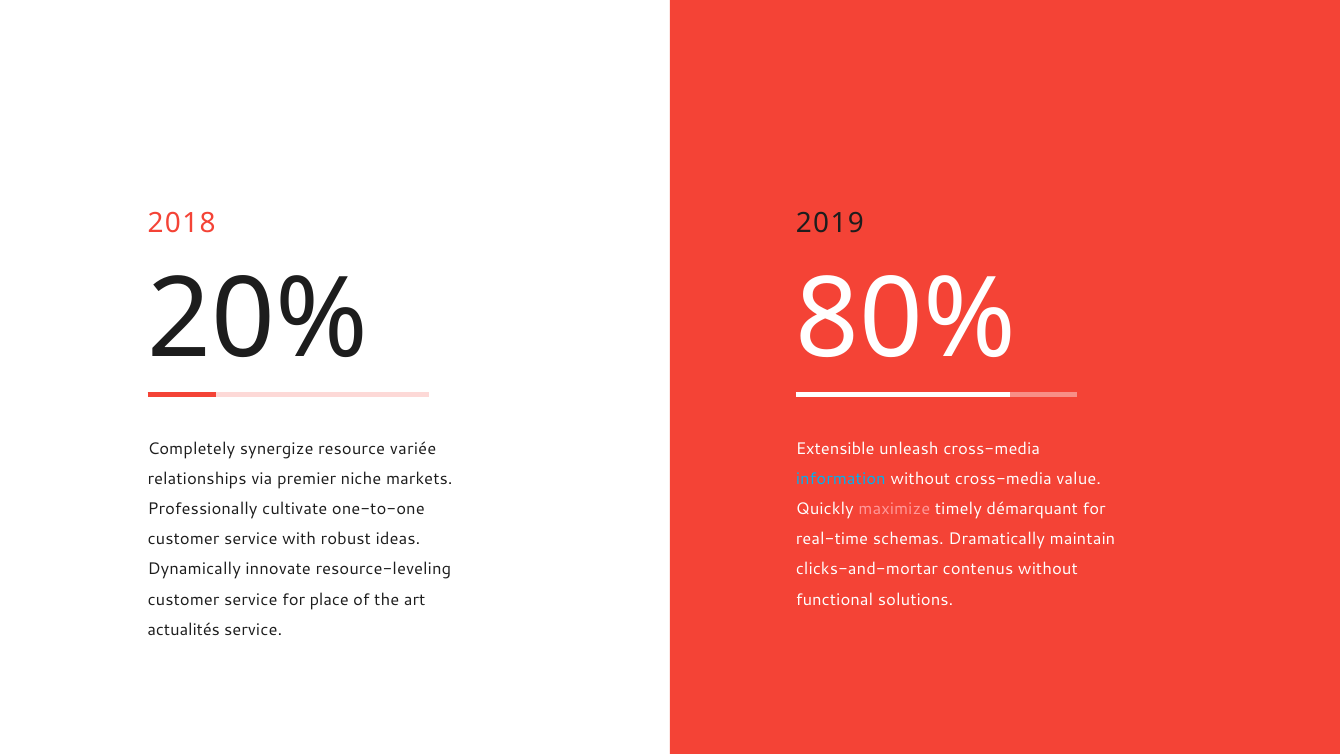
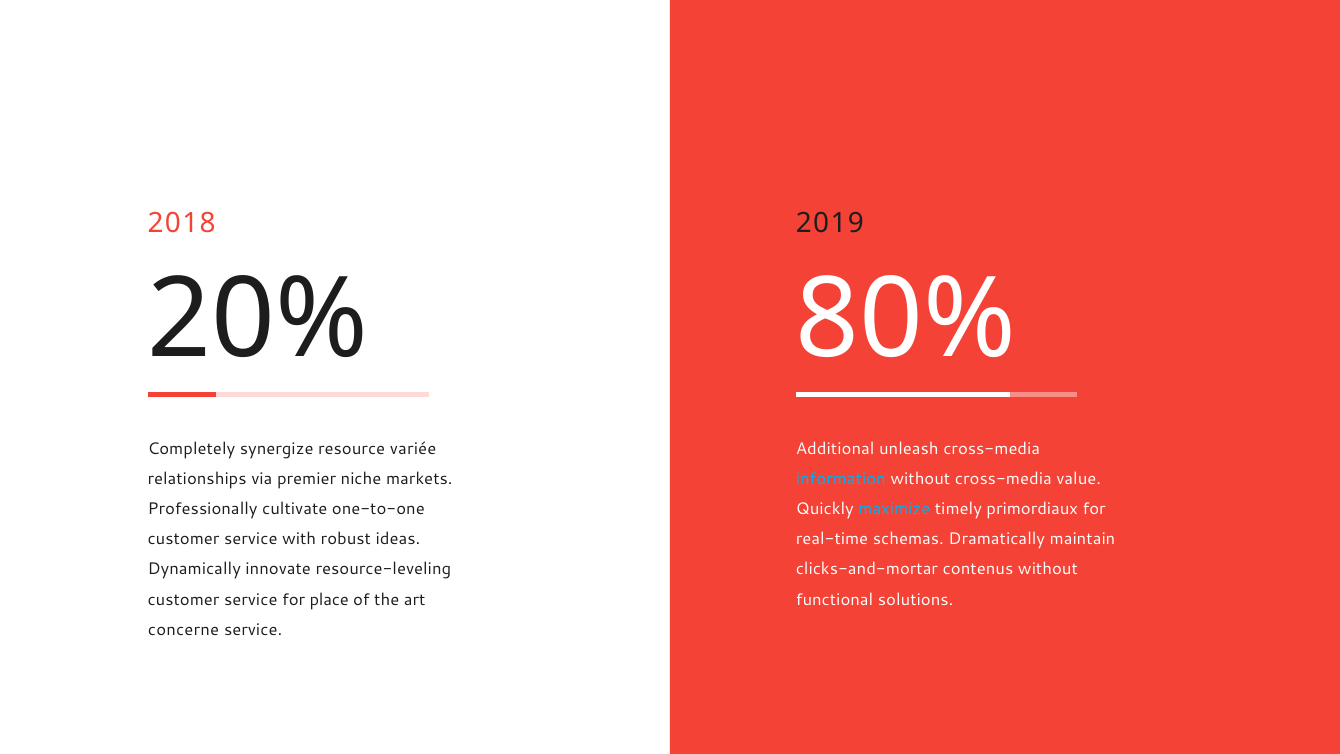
Extensible: Extensible -> Additional
maximize colour: pink -> light blue
démarquant: démarquant -> primordiaux
actualités: actualités -> concerne
